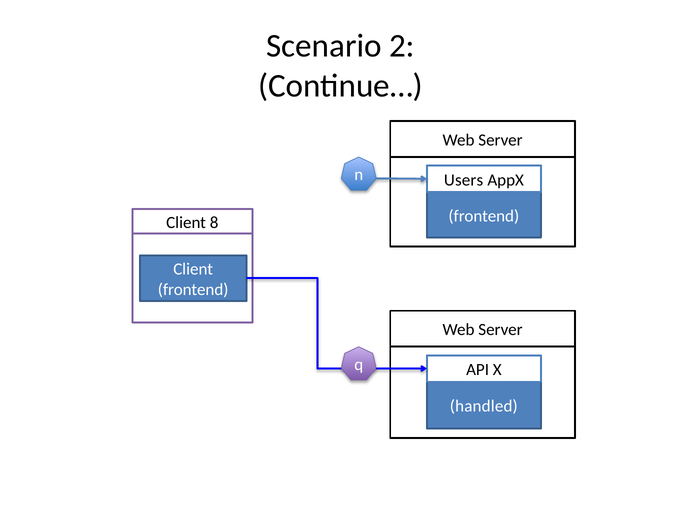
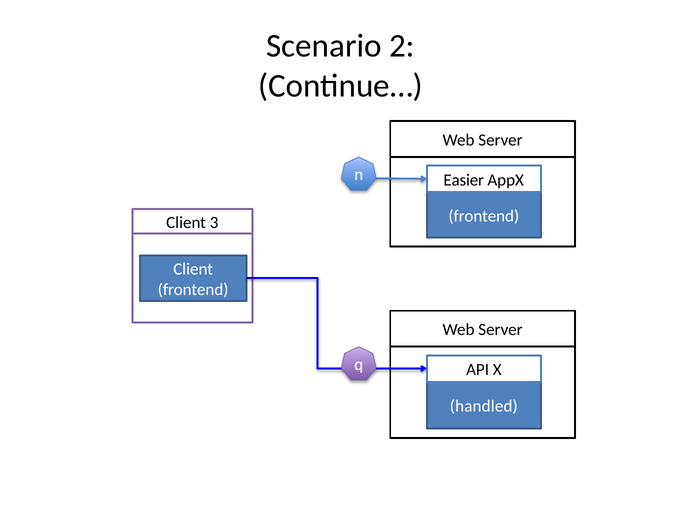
Users: Users -> Easier
8: 8 -> 3
